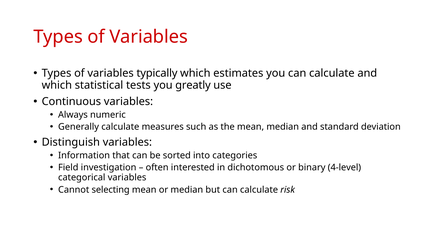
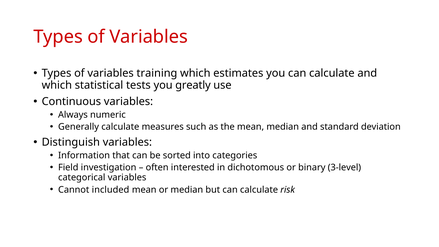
typically: typically -> training
4-level: 4-level -> 3-level
selecting: selecting -> included
